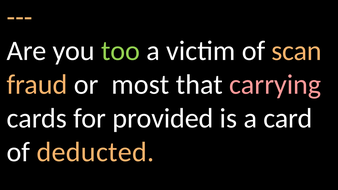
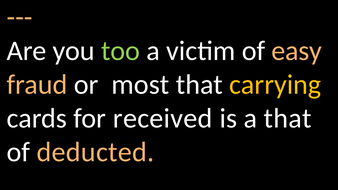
scan: scan -> easy
carrying colour: pink -> yellow
provided: provided -> received
a card: card -> that
